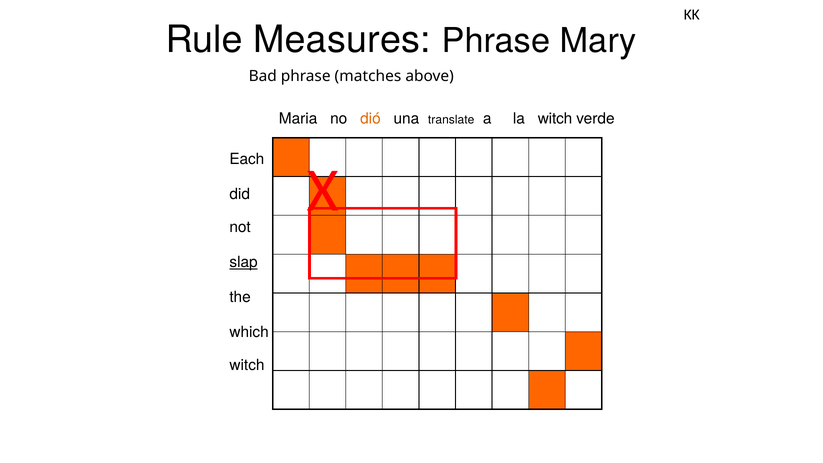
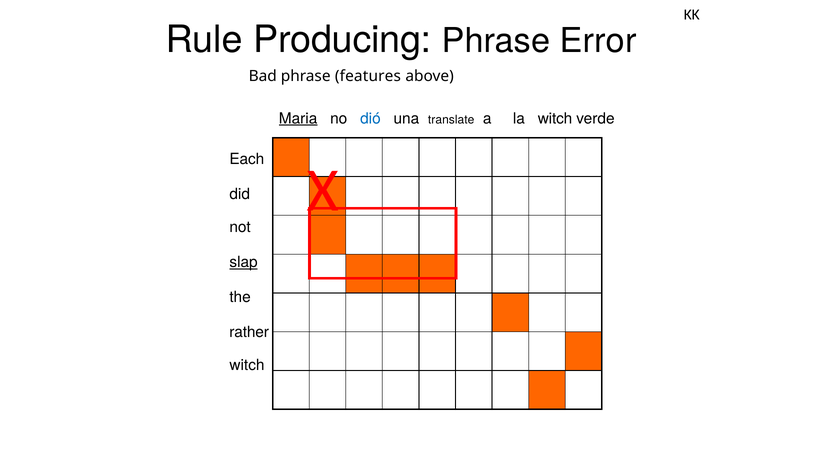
Measures: Measures -> Producing
Mary: Mary -> Error
matches: matches -> features
Maria underline: none -> present
dió colour: orange -> blue
which: which -> rather
